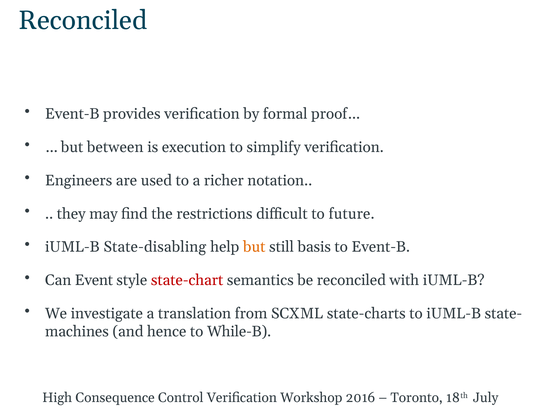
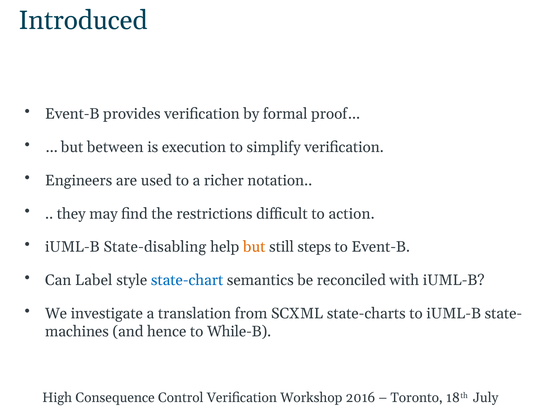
Reconciled at (83, 20): Reconciled -> Introduced
future: future -> action
basis: basis -> steps
Event: Event -> Label
state-chart colour: red -> blue
